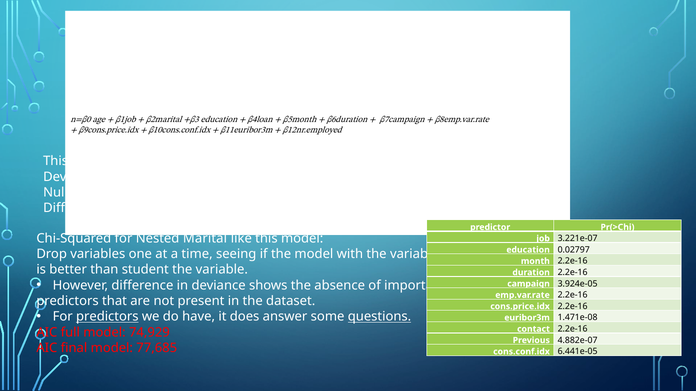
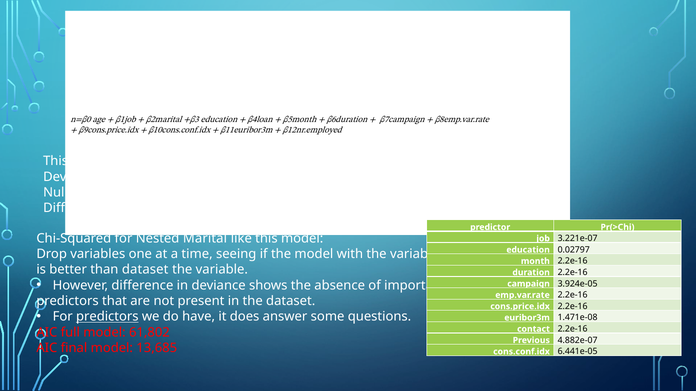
than student: student -> dataset
questions underline: present -> none
74,929: 74,929 -> 61,802
77,685: 77,685 -> 13,685
